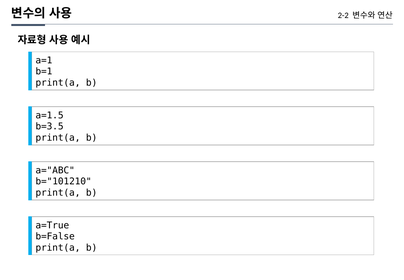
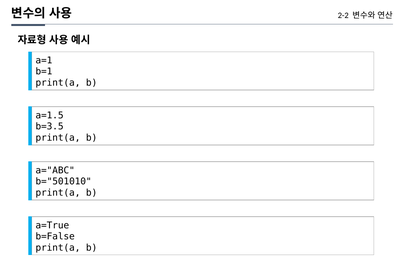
b="101210: b="101210 -> b="501010
